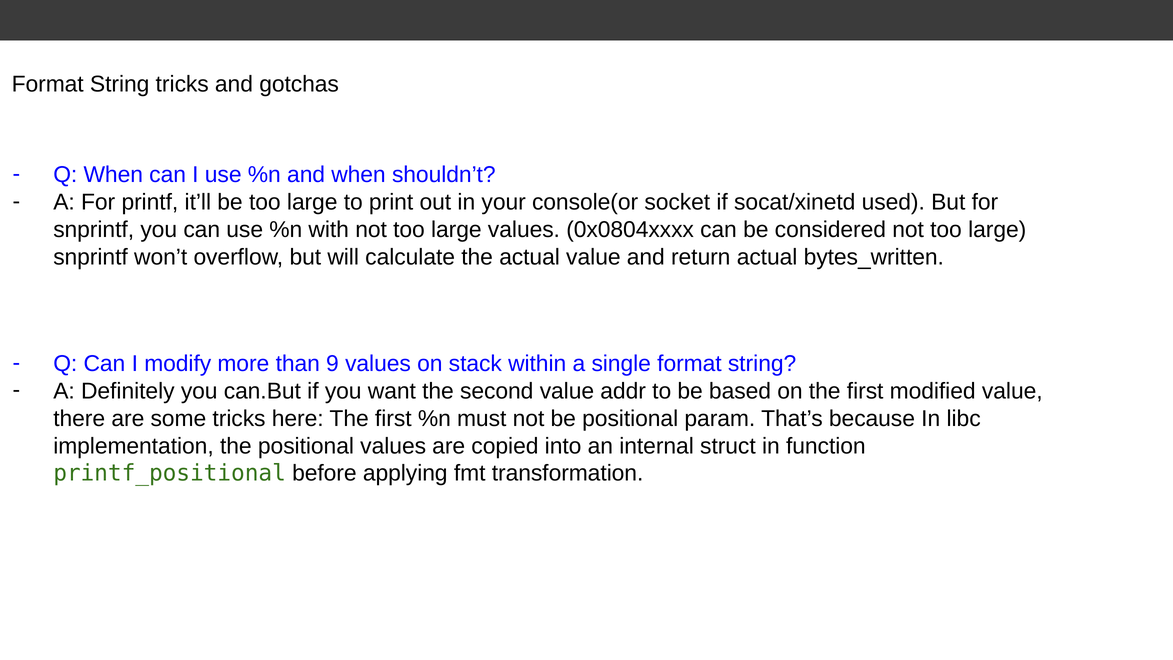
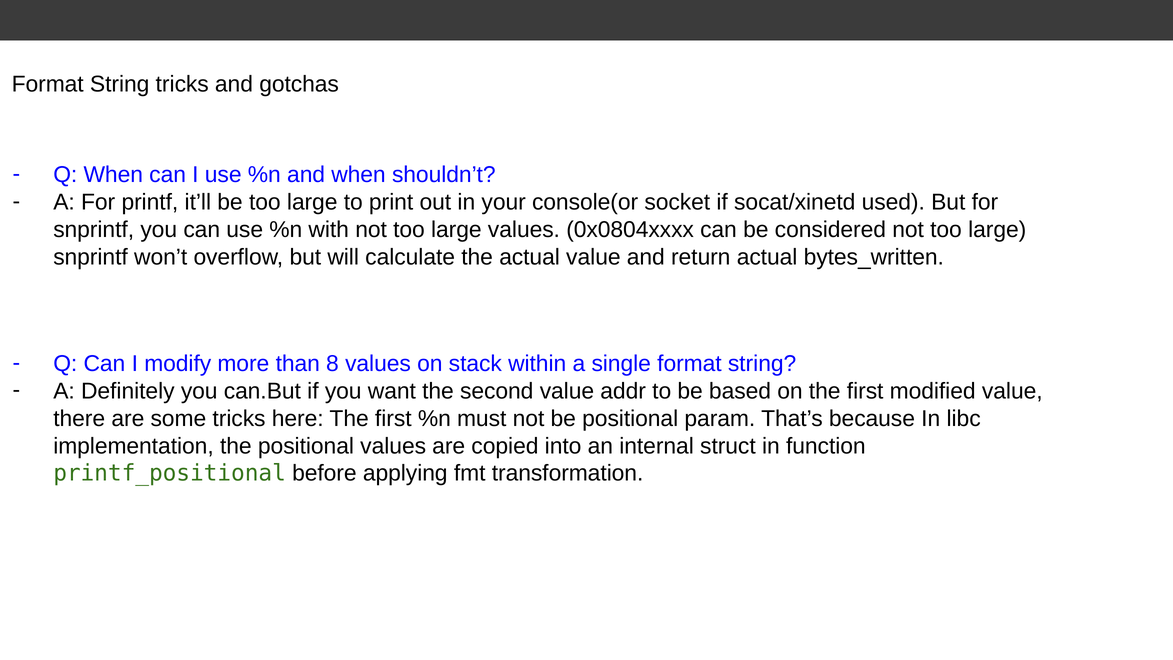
9: 9 -> 8
